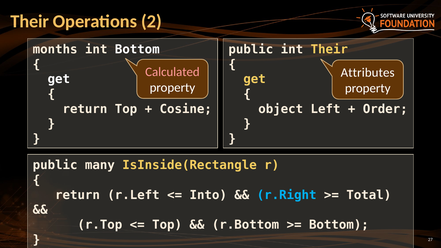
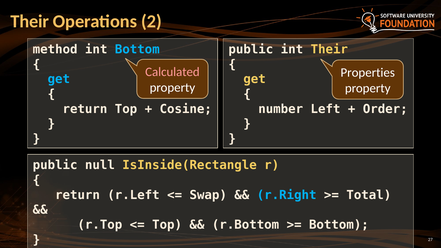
months: months -> method
Bottom at (137, 49) colour: white -> light blue
Attributes: Attributes -> Properties
get at (59, 79) colour: white -> light blue
object: object -> number
many: many -> null
Into: Into -> Swap
